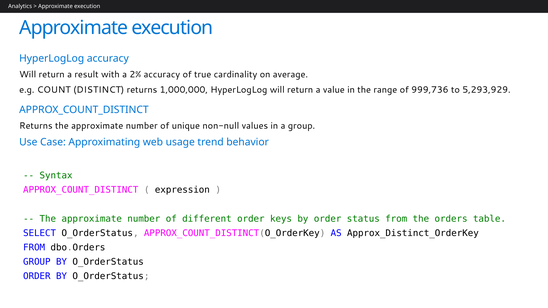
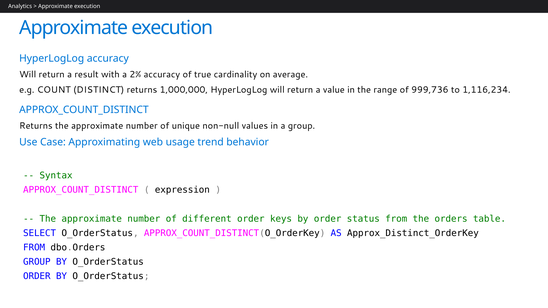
5,293,929: 5,293,929 -> 1,116,234
